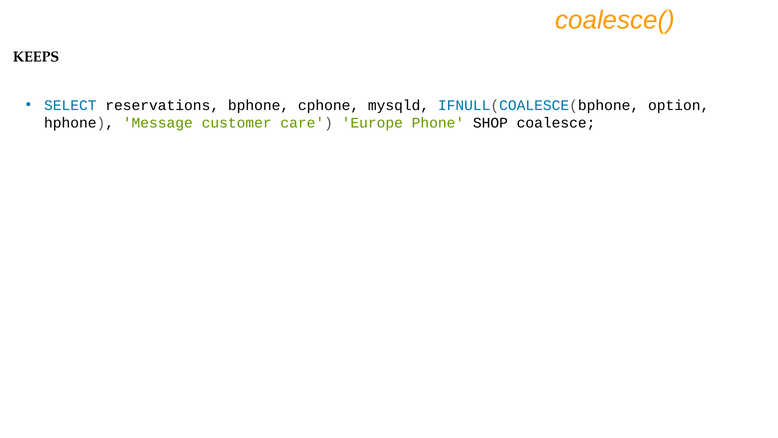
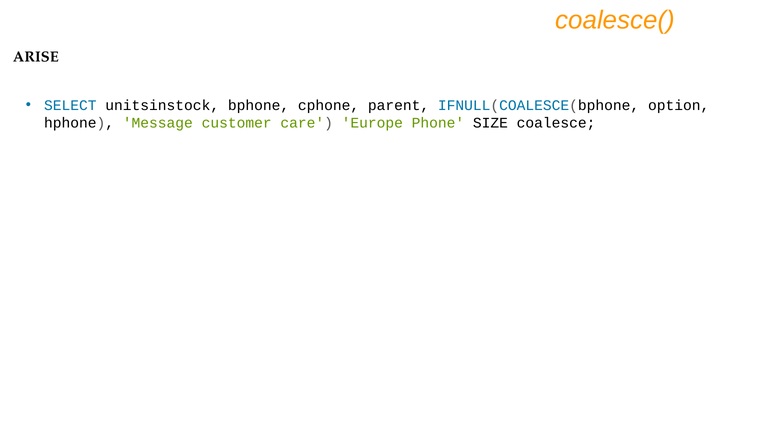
KEEPS: KEEPS -> ARISE
reservations: reservations -> unitsinstock
mysqld: mysqld -> parent
SHOP: SHOP -> SIZE
